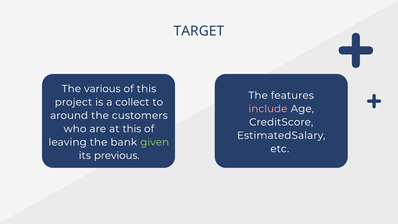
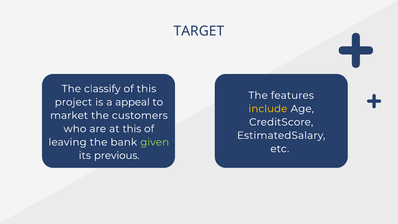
various: various -> classify
collect: collect -> appeal
include colour: pink -> yellow
around: around -> market
